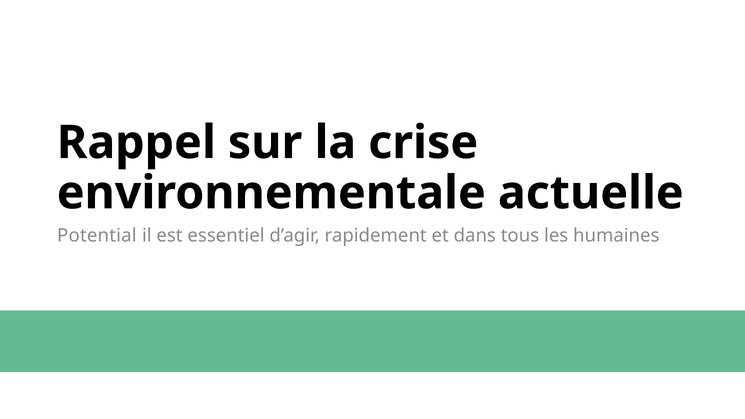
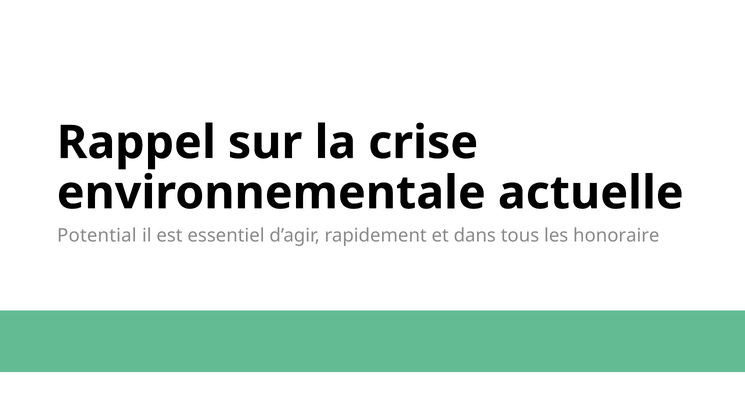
humaines: humaines -> honoraire
